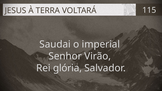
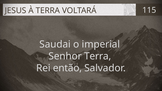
Senhor Virão: Virão -> Terra
glória: glória -> então
